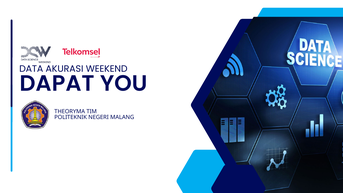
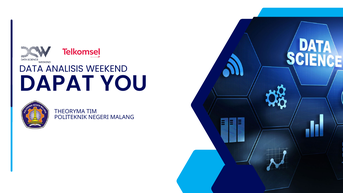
AKURASI: AKURASI -> ANALISIS
